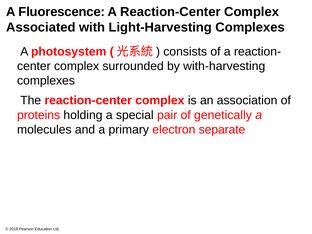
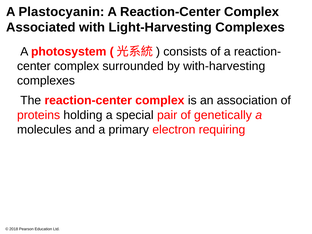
Fluorescence: Fluorescence -> Plastocyanin
separate: separate -> requiring
